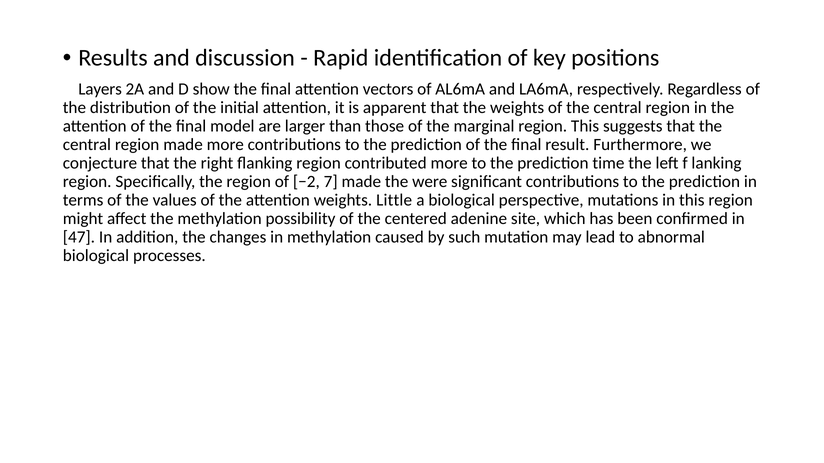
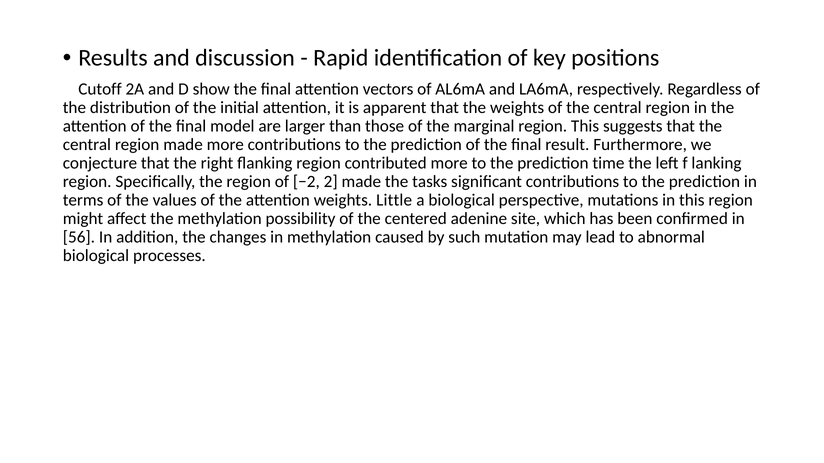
Layers: Layers -> Cutoff
7: 7 -> 2
were: were -> tasks
47: 47 -> 56
